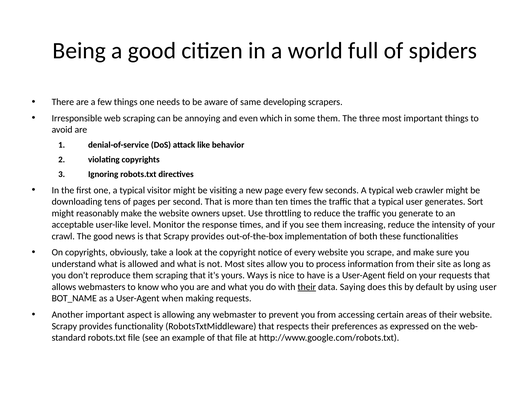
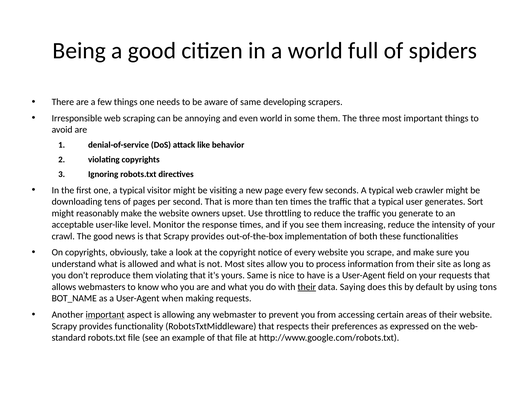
even which: which -> world
them scraping: scraping -> violating
yours Ways: Ways -> Same
using user: user -> tons
important at (105, 314) underline: none -> present
